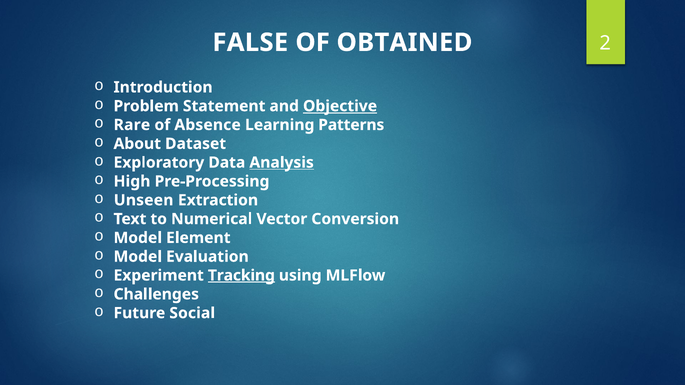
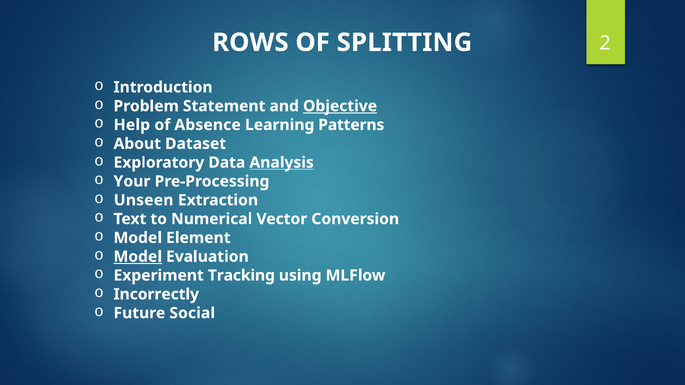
FALSE: FALSE -> ROWS
OBTAINED: OBTAINED -> SPLITTING
Rare: Rare -> Help
High: High -> Your
Model at (138, 257) underline: none -> present
Tracking underline: present -> none
Challenges: Challenges -> Incorrectly
